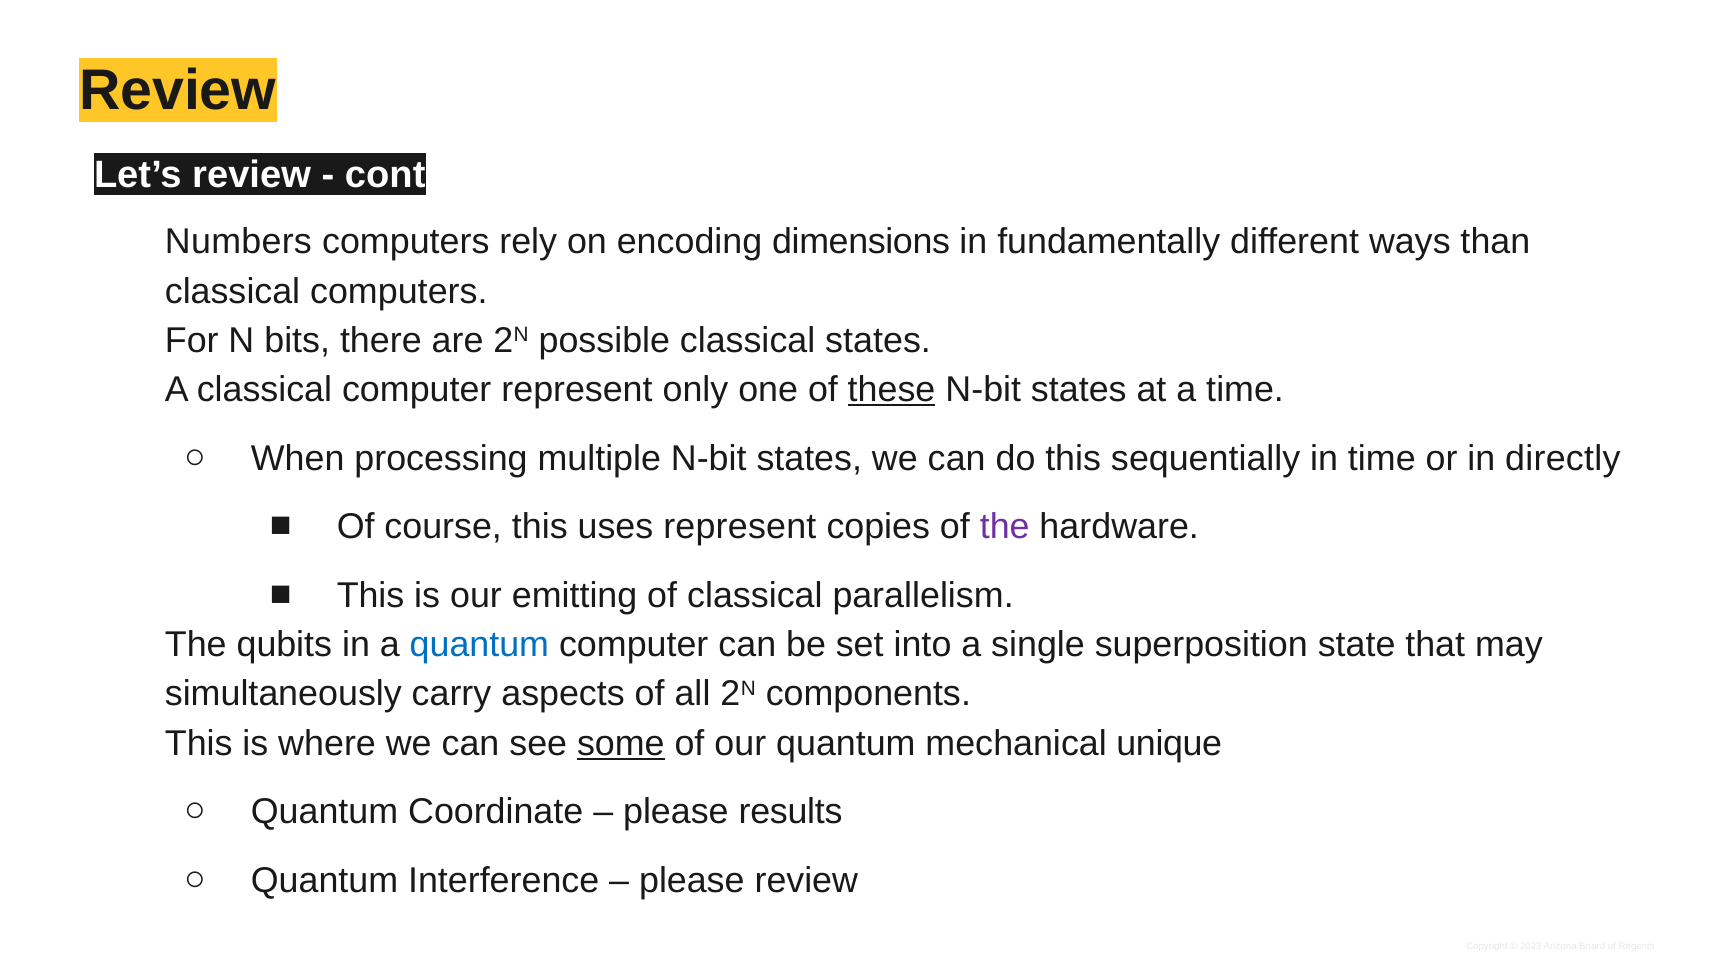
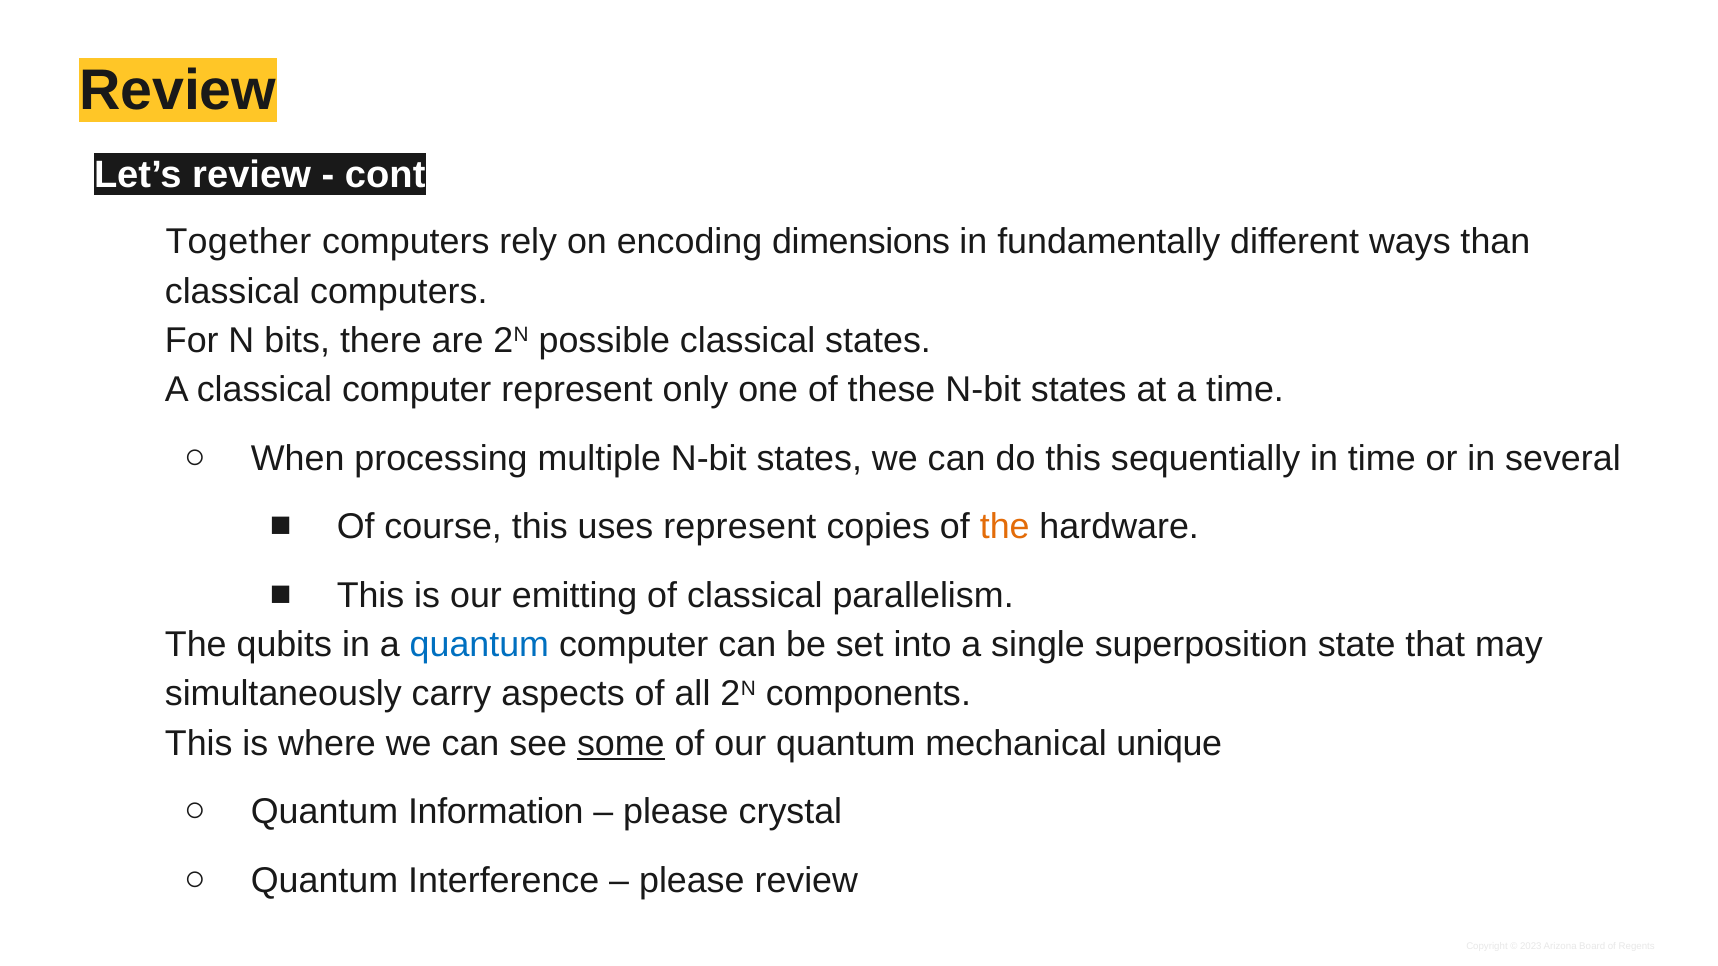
Numbers: Numbers -> Together
these underline: present -> none
directly: directly -> several
the at (1005, 527) colour: purple -> orange
Coordinate: Coordinate -> Information
results: results -> crystal
